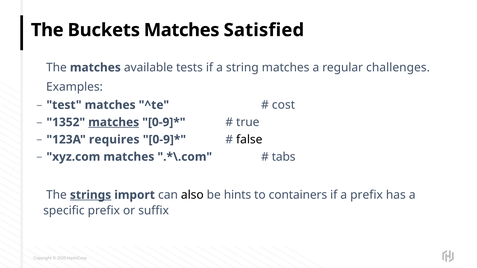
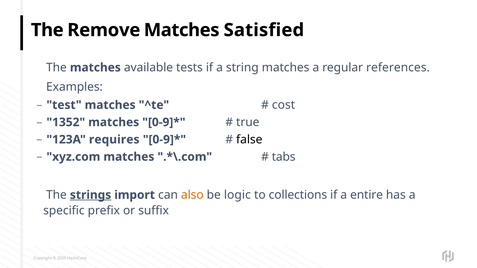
Buckets: Buckets -> Remove
challenges: challenges -> references
matches at (114, 122) underline: present -> none
also colour: black -> orange
hints: hints -> logic
containers: containers -> collections
a prefix: prefix -> entire
